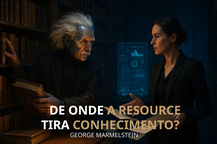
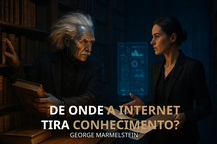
RESOURCE: RESOURCE -> INTERNET
